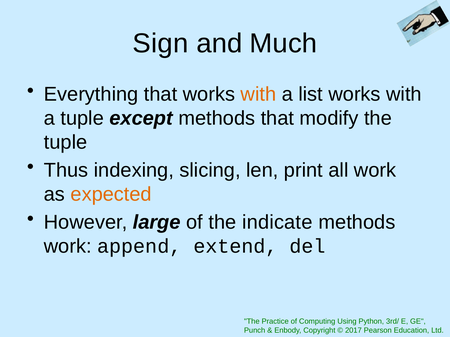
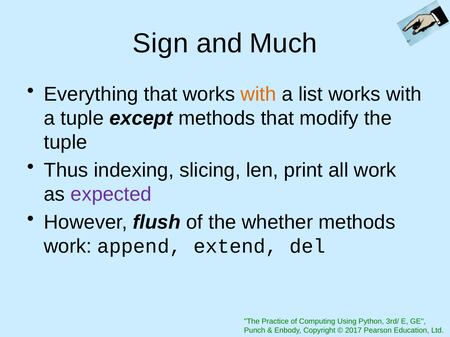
expected colour: orange -> purple
large: large -> flush
indicate: indicate -> whether
